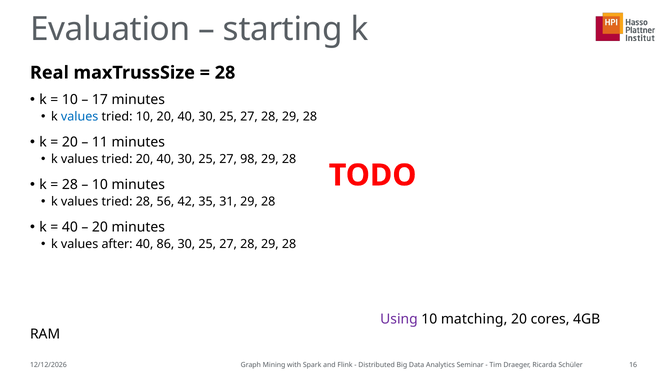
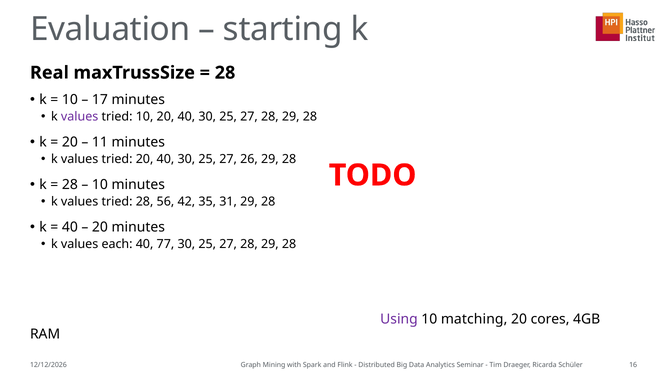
values at (80, 117) colour: blue -> purple
98: 98 -> 26
after: after -> each
86: 86 -> 77
